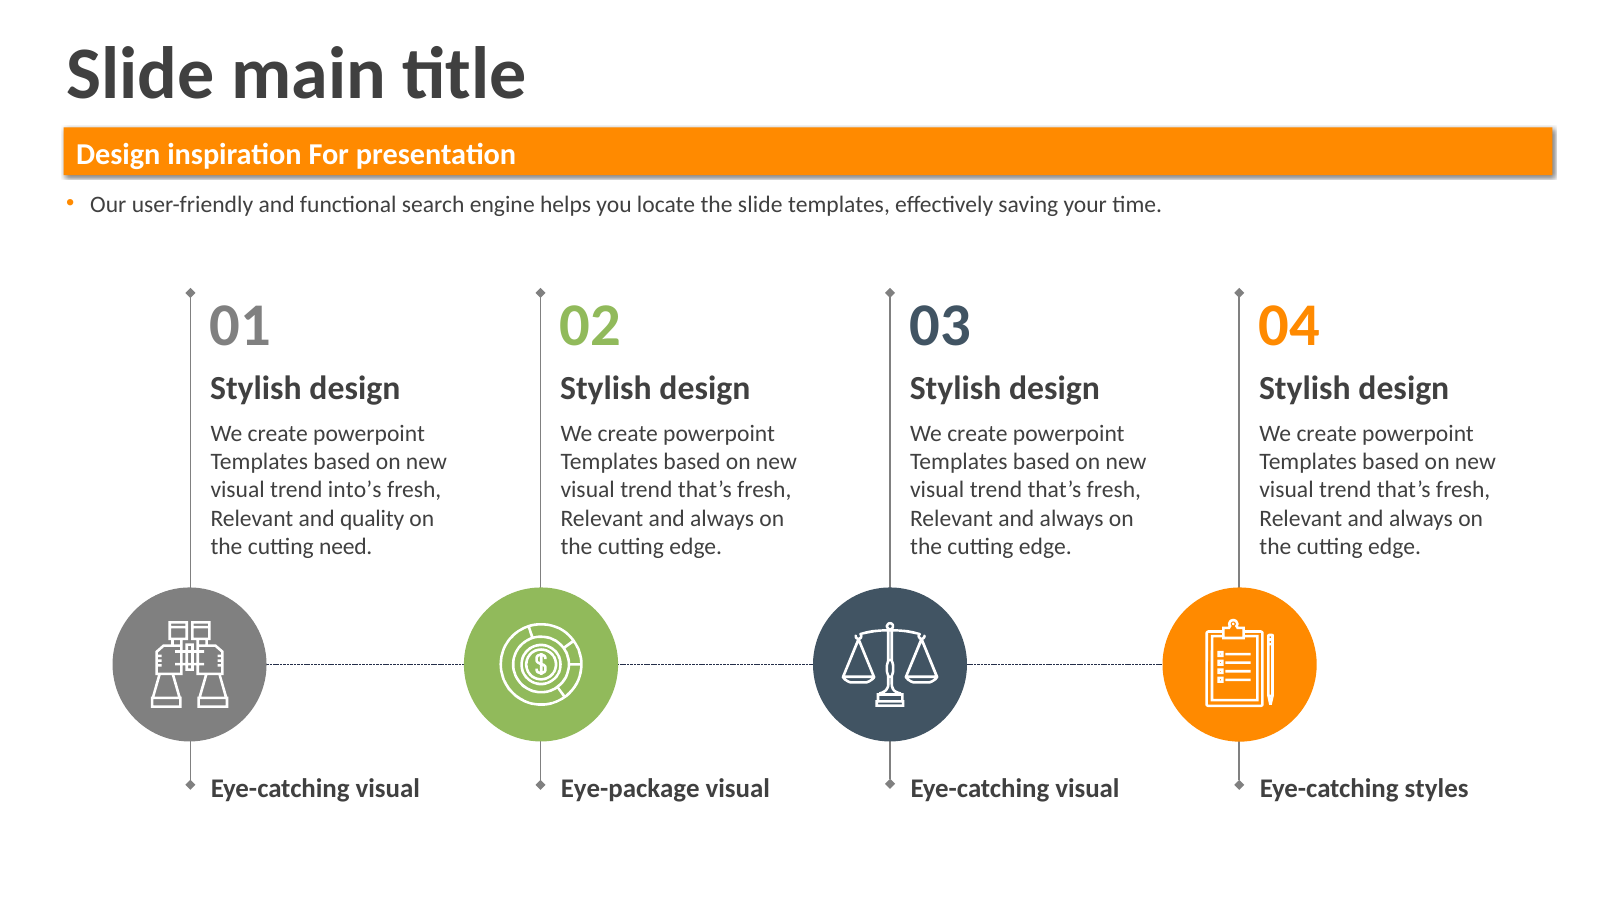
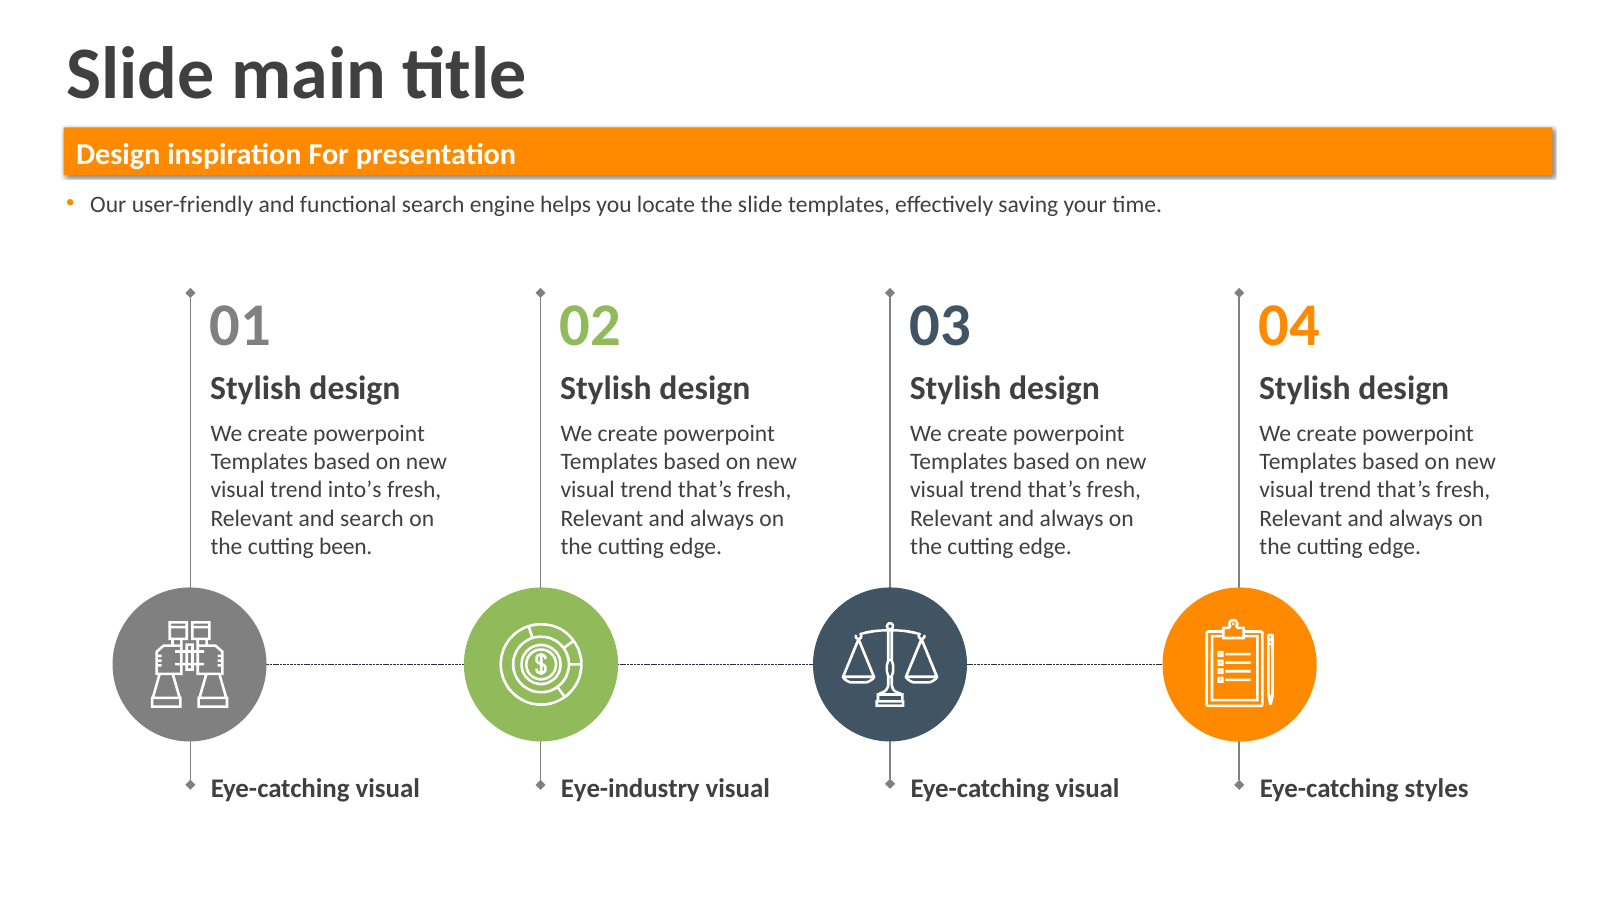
and quality: quality -> search
need: need -> been
Eye-package: Eye-package -> Eye-industry
